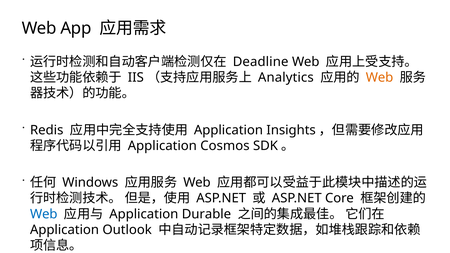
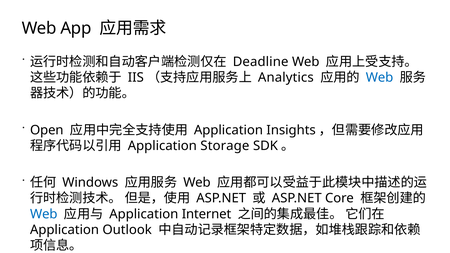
Web at (380, 78) colour: orange -> blue
Redis: Redis -> Open
Cosmos: Cosmos -> Storage
Durable: Durable -> Internet
